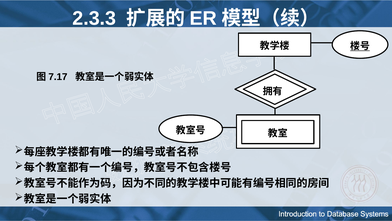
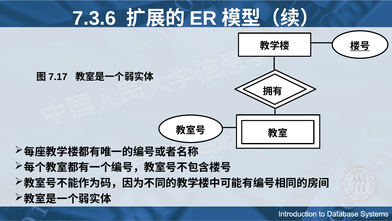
2.3.3: 2.3.3 -> 7.3.6
